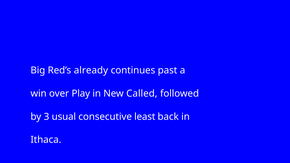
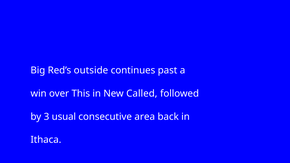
already: already -> outside
Play: Play -> This
least: least -> area
